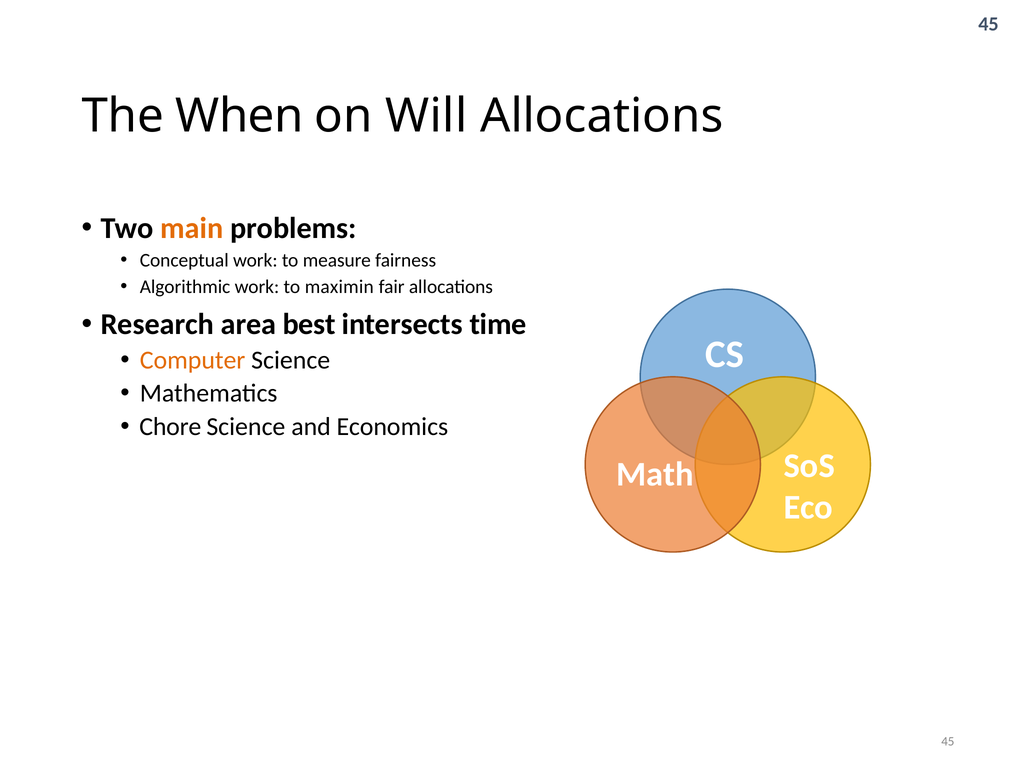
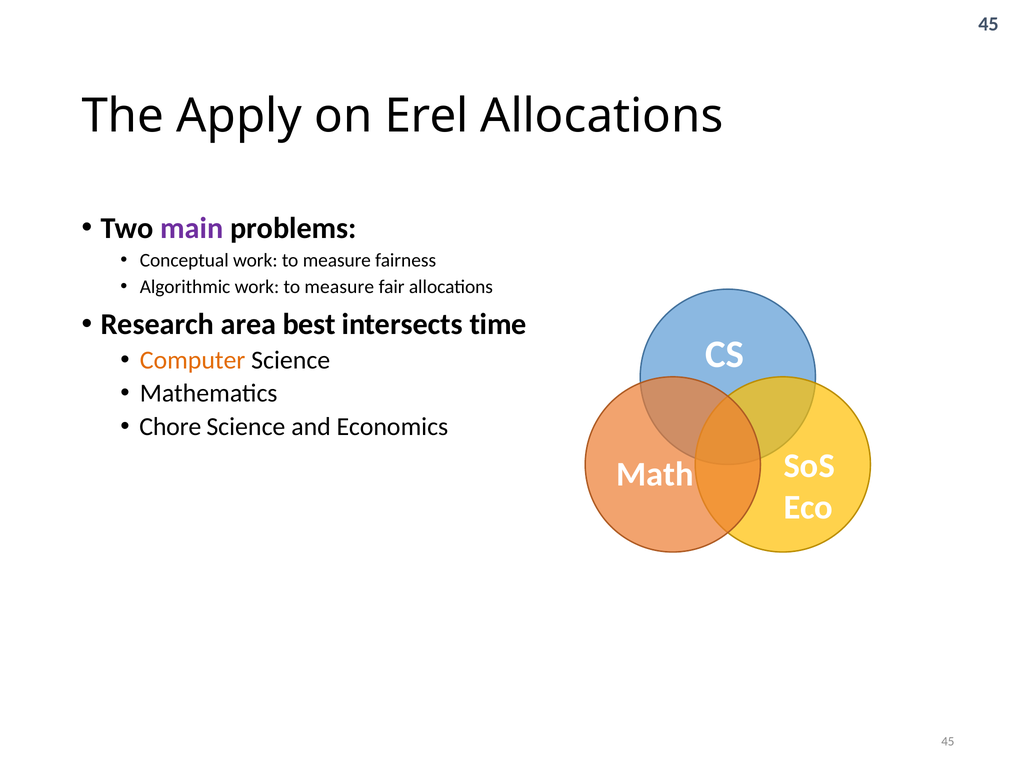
When: When -> Apply
Will: Will -> Erel
main colour: orange -> purple
Algorithmic work to maximin: maximin -> measure
